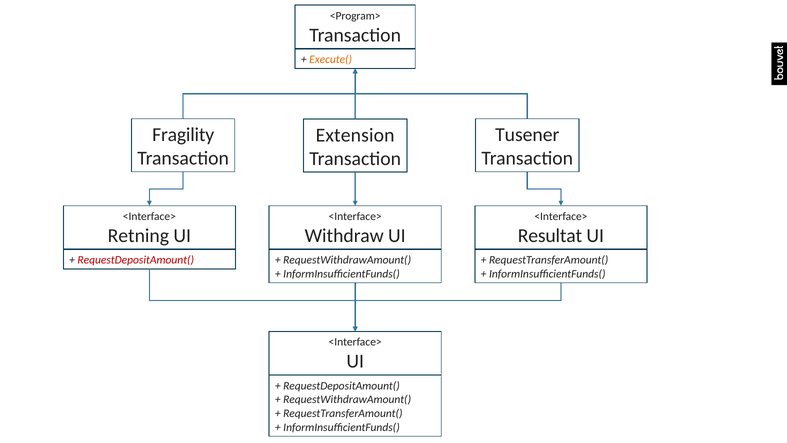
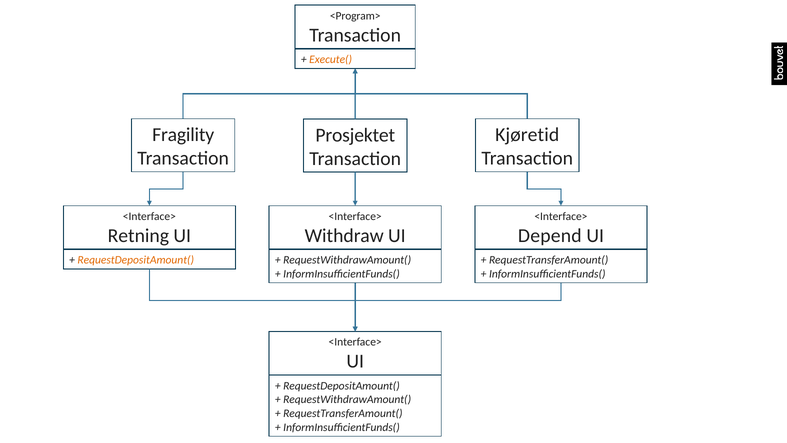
Tusener: Tusener -> Kjøretid
Extension: Extension -> Prosjektet
Resultat: Resultat -> Depend
RequestDepositAmount( at (136, 260) colour: red -> orange
